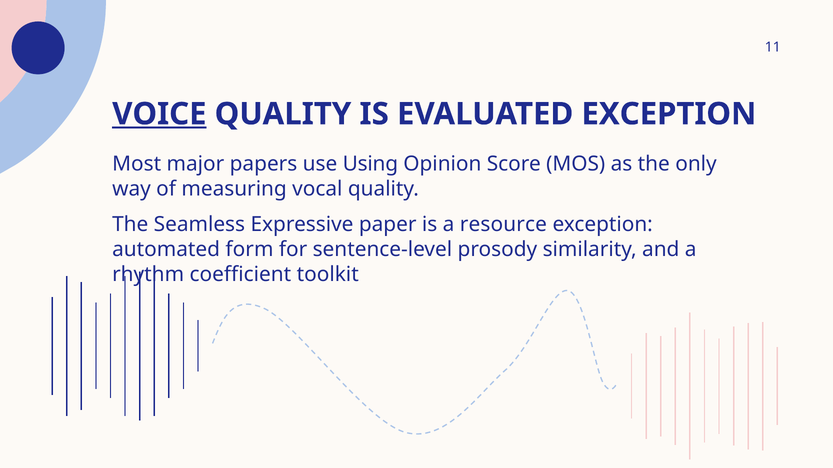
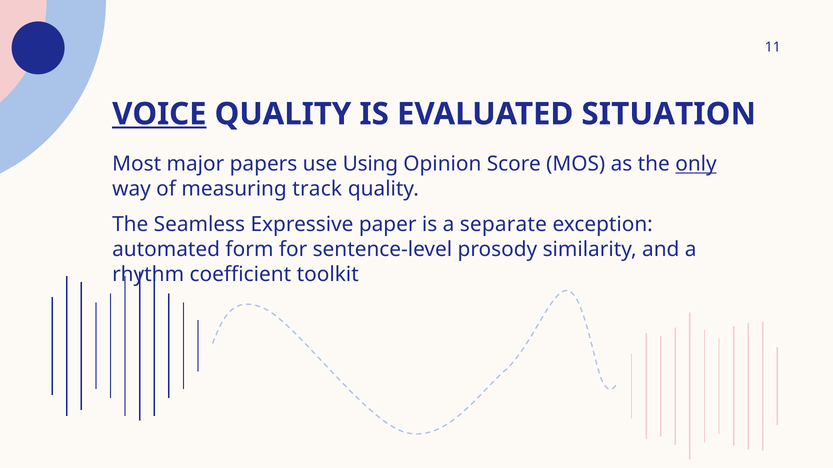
EVALUATED EXCEPTION: EXCEPTION -> SITUATION
only underline: none -> present
vocal: vocal -> track
resource: resource -> separate
